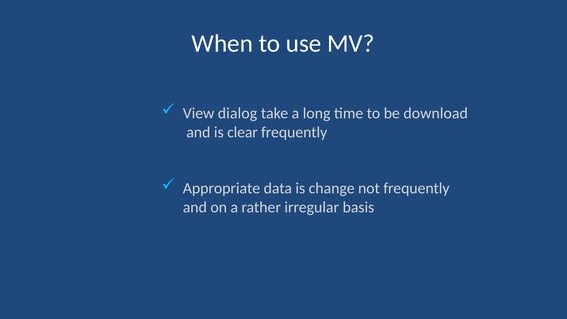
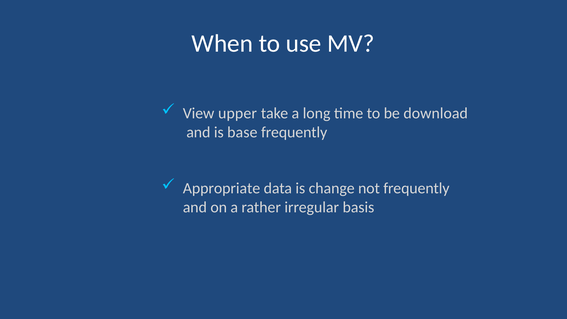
dialog: dialog -> upper
clear: clear -> base
